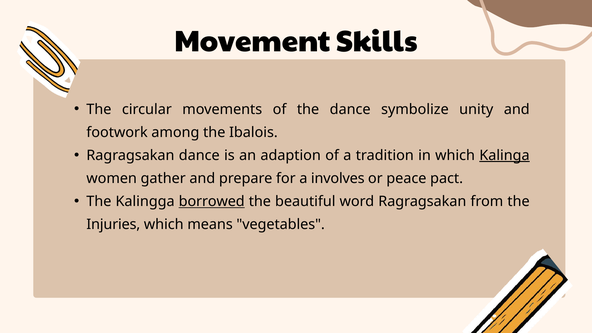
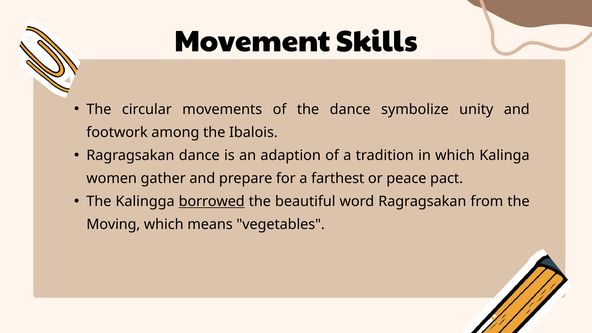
Kalinga underline: present -> none
involves: involves -> farthest
Injuries: Injuries -> Moving
